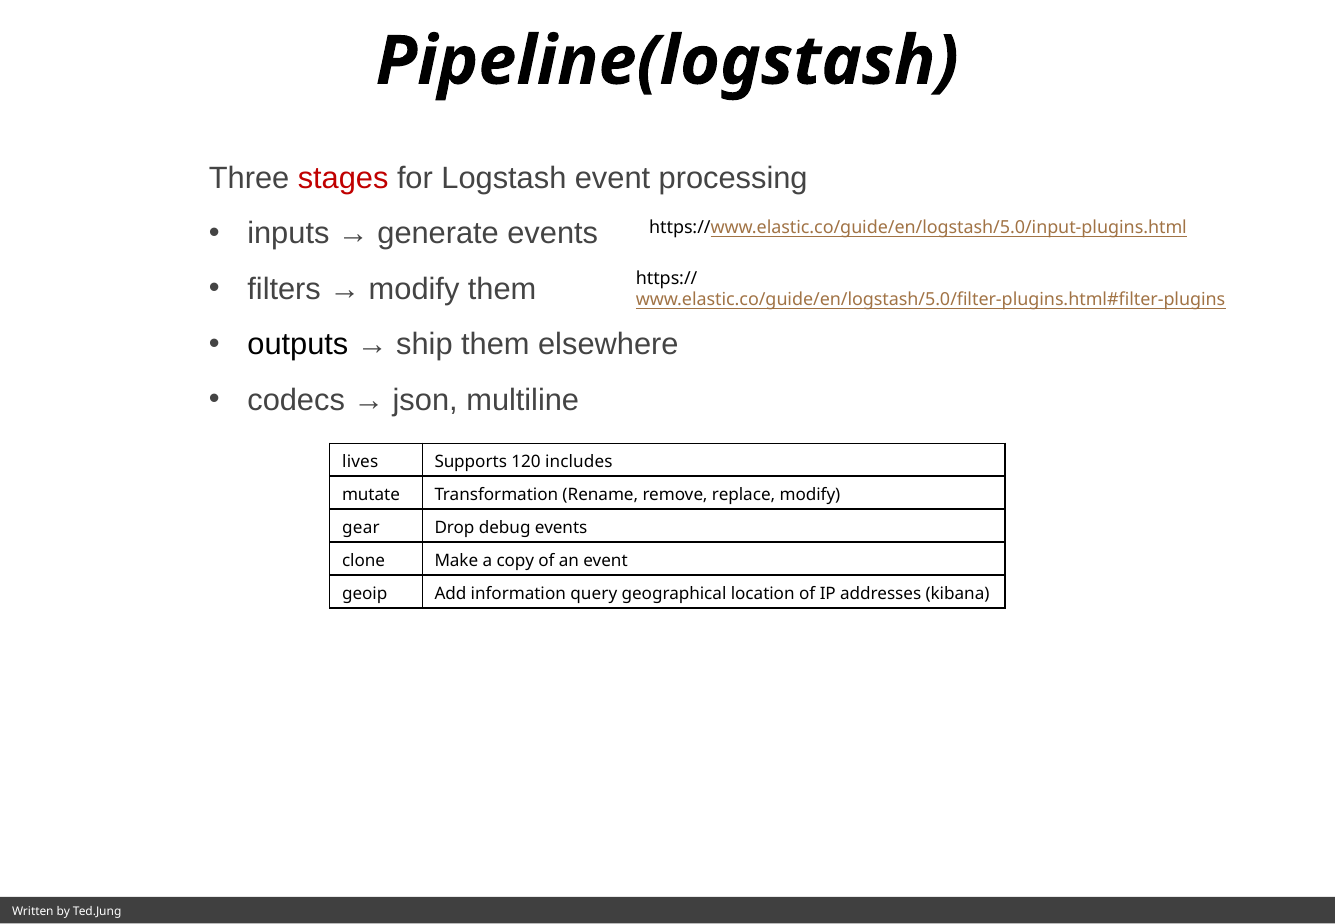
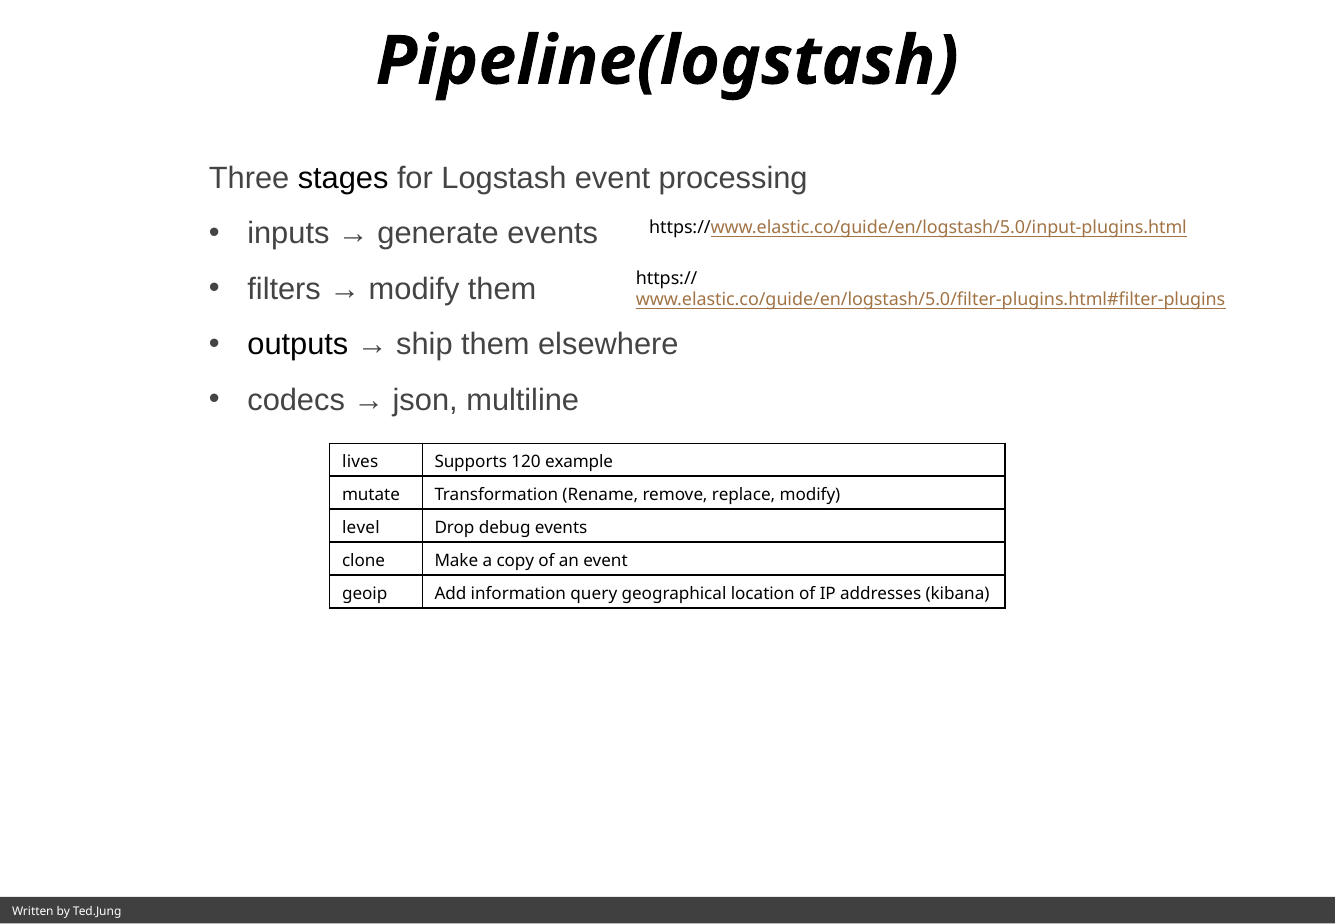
stages colour: red -> black
includes: includes -> example
gear: gear -> level
